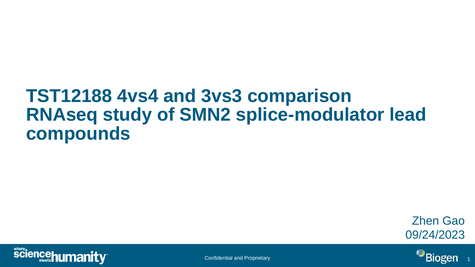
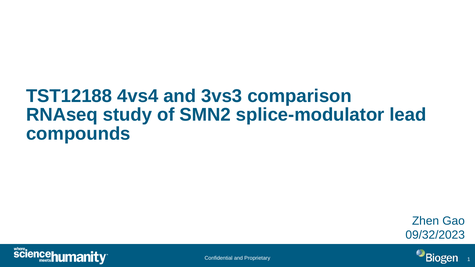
09/24/2023: 09/24/2023 -> 09/32/2023
